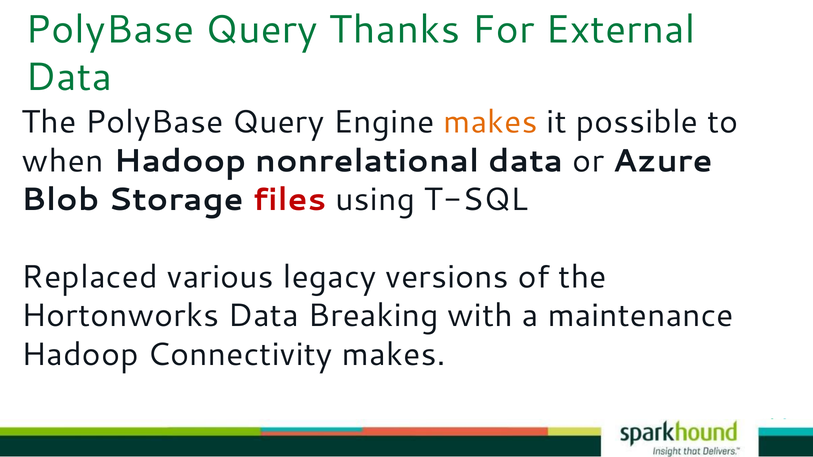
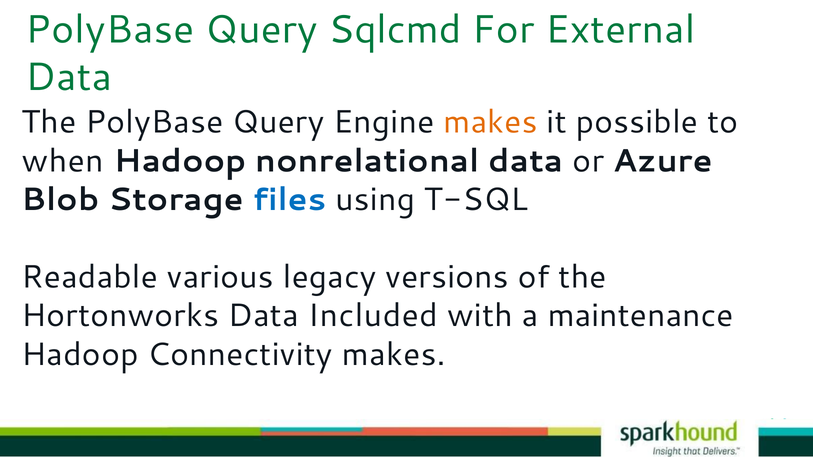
Thanks: Thanks -> Sqlcmd
files colour: red -> blue
Replaced: Replaced -> Readable
Breaking: Breaking -> Included
